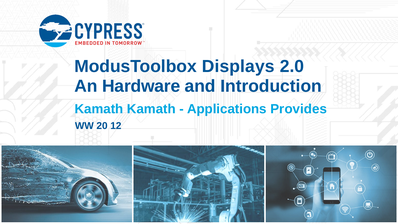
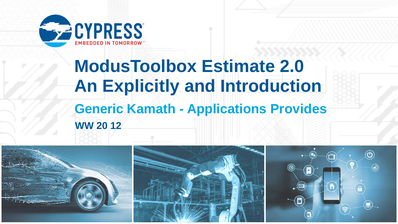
Displays: Displays -> Estimate
Hardware: Hardware -> Explicitly
Kamath at (99, 109): Kamath -> Generic
